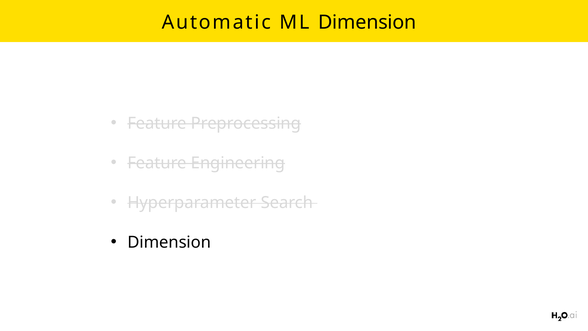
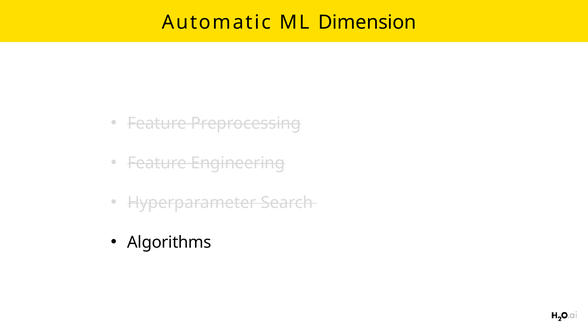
Dimension at (169, 242): Dimension -> Algorithms
